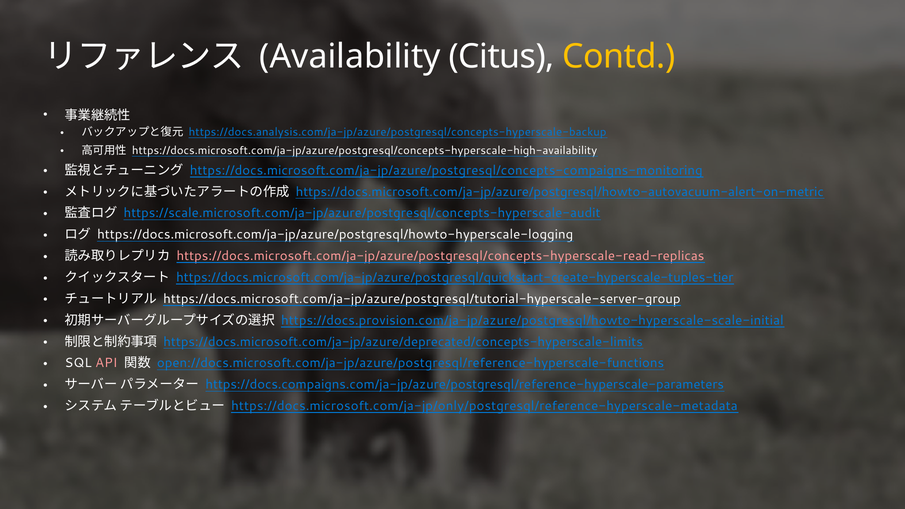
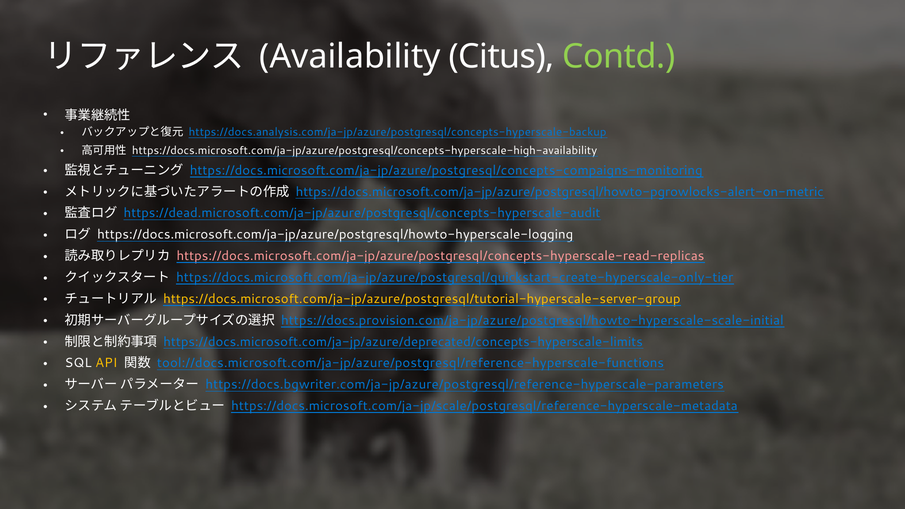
Contd colour: yellow -> light green
https://docs.microsoft.com/ja-jp/azure/postgresql/howto-autovacuum-alert-on-metric: https://docs.microsoft.com/ja-jp/azure/postgresql/howto-autovacuum-alert-on-metric -> https://docs.microsoft.com/ja-jp/azure/postgresql/howto-pgrowlocks-alert-on-metric
https://scale.microsoft.com/ja-jp/azure/postgresql/concepts-hyperscale-audit: https://scale.microsoft.com/ja-jp/azure/postgresql/concepts-hyperscale-audit -> https://dead.microsoft.com/ja-jp/azure/postgresql/concepts-hyperscale-audit
https://docs.microsoft.com/ja-jp/azure/postgresql/quickstart-create-hyperscale-tuples-tier: https://docs.microsoft.com/ja-jp/azure/postgresql/quickstart-create-hyperscale-tuples-tier -> https://docs.microsoft.com/ja-jp/azure/postgresql/quickstart-create-hyperscale-only-tier
https://docs.microsoft.com/ja-jp/azure/postgresql/tutorial-hyperscale-server-group colour: white -> yellow
API colour: pink -> yellow
open://docs.microsoft.com/ja-jp/azure/postgresql/reference-hyperscale-functions: open://docs.microsoft.com/ja-jp/azure/postgresql/reference-hyperscale-functions -> tool://docs.microsoft.com/ja-jp/azure/postgresql/reference-hyperscale-functions
https://docs.compaigns.com/ja-jp/azure/postgresql/reference-hyperscale-parameters: https://docs.compaigns.com/ja-jp/azure/postgresql/reference-hyperscale-parameters -> https://docs.bgwriter.com/ja-jp/azure/postgresql/reference-hyperscale-parameters
https://docs.microsoft.com/ja-jp/only/postgresql/reference-hyperscale-metadata: https://docs.microsoft.com/ja-jp/only/postgresql/reference-hyperscale-metadata -> https://docs.microsoft.com/ja-jp/scale/postgresql/reference-hyperscale-metadata
